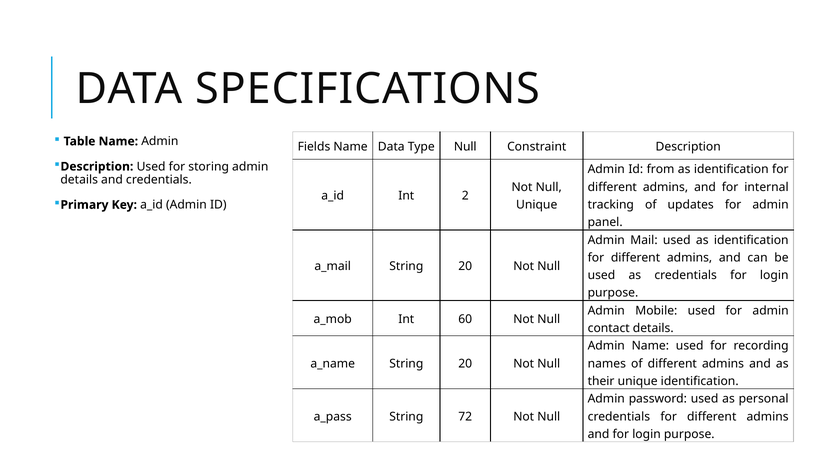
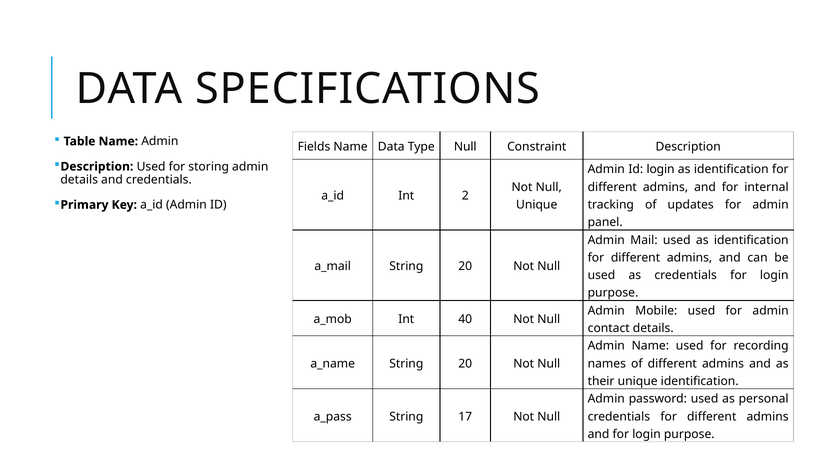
Id from: from -> login
60: 60 -> 40
72: 72 -> 17
